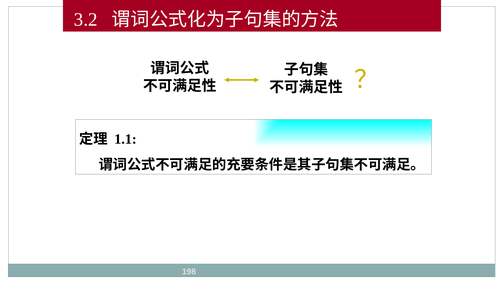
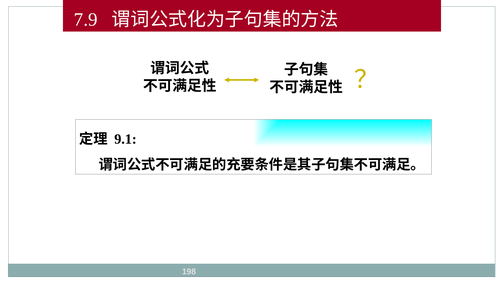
3.2: 3.2 -> 7.9
1.1: 1.1 -> 9.1
